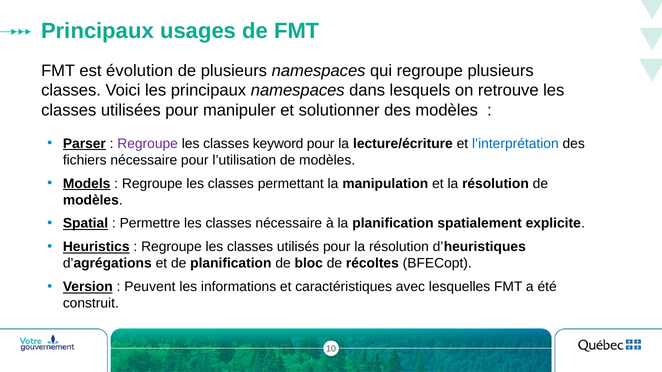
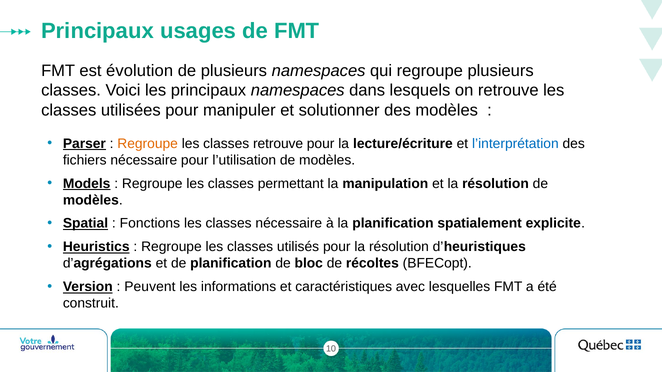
Regroupe at (148, 144) colour: purple -> orange
classes keyword: keyword -> retrouve
Permettre: Permettre -> Fonctions
